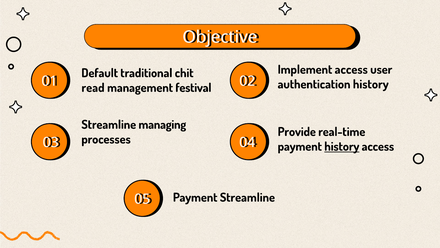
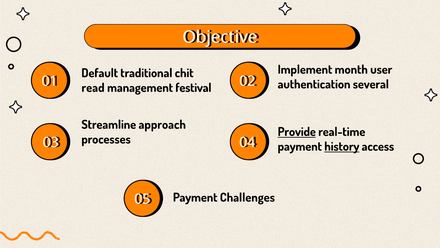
Implement access: access -> month
authentication history: history -> several
managing: managing -> approach
Provide underline: none -> present
Payment Streamline: Streamline -> Challenges
